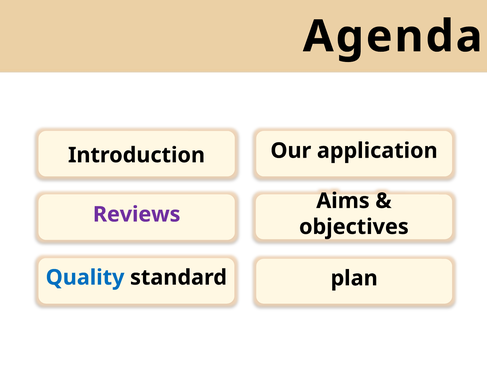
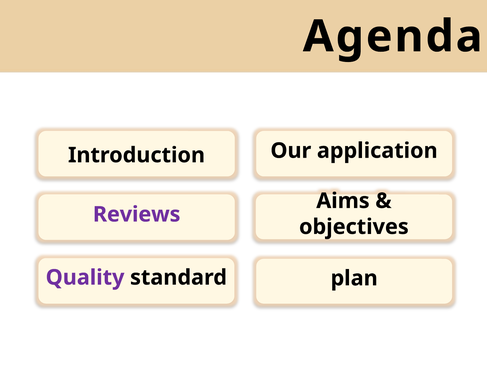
Quality colour: blue -> purple
